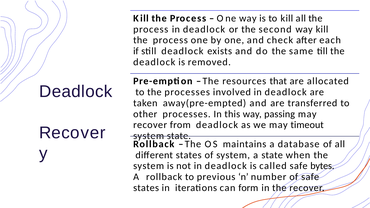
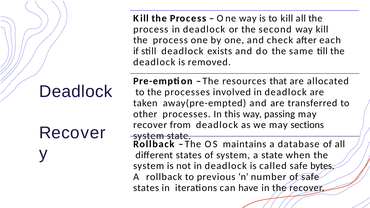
timeout: timeout -> sections
form: form -> have
